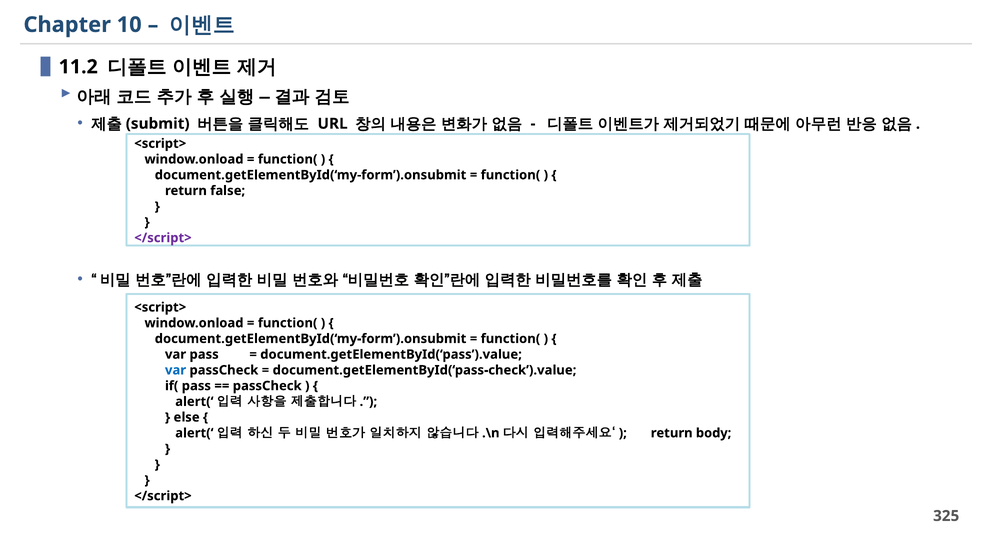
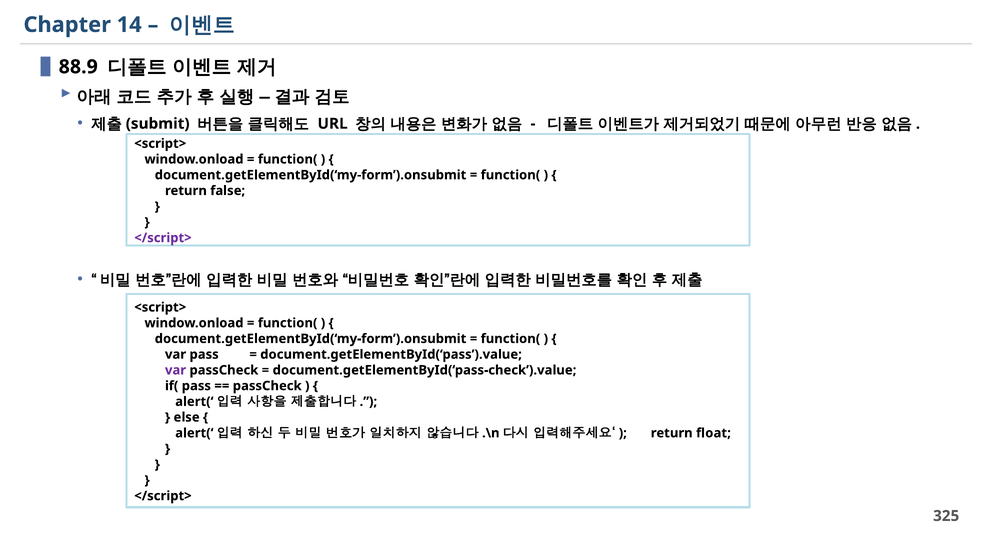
10: 10 -> 14
11.2: 11.2 -> 88.9
var at (176, 370) colour: blue -> purple
body: body -> float
